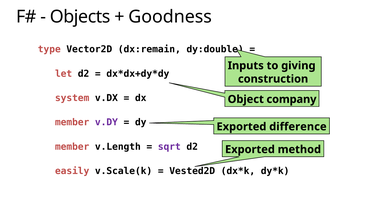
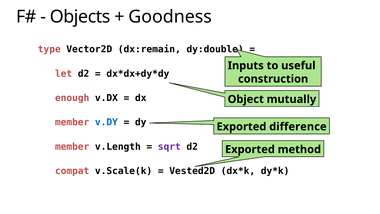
giving: giving -> useful
system: system -> enough
company: company -> mutually
v.DY colour: purple -> blue
easily: easily -> compat
